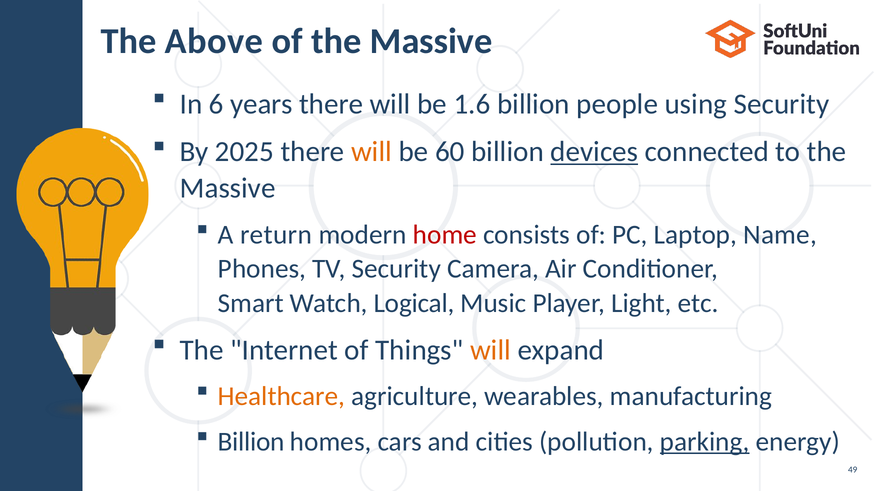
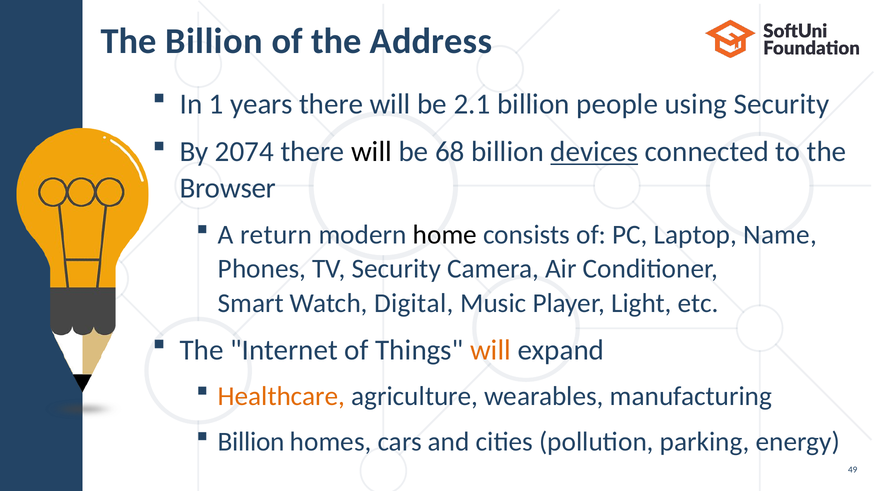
The Above: Above -> Billion
of the Massive: Massive -> Address
6: 6 -> 1
1.6: 1.6 -> 2.1
2025: 2025 -> 2074
will at (372, 152) colour: orange -> black
60: 60 -> 68
Massive at (228, 189): Massive -> Browser
home colour: red -> black
Logical: Logical -> Digital
parking underline: present -> none
